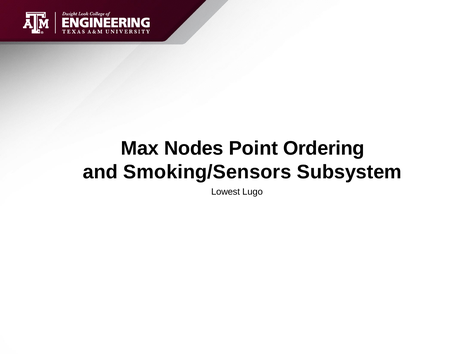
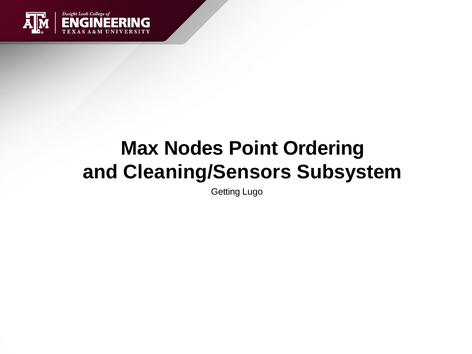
Smoking/Sensors: Smoking/Sensors -> Cleaning/Sensors
Lowest: Lowest -> Getting
